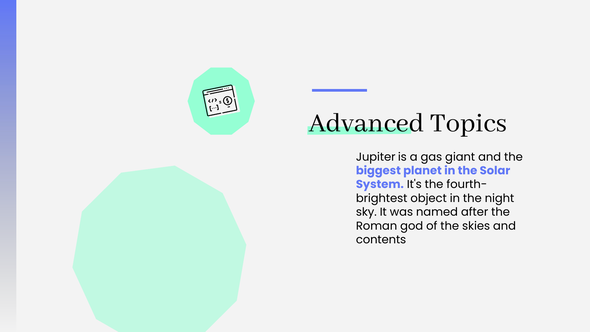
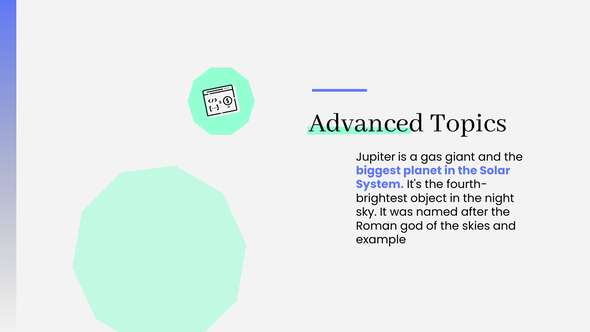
contents: contents -> example
